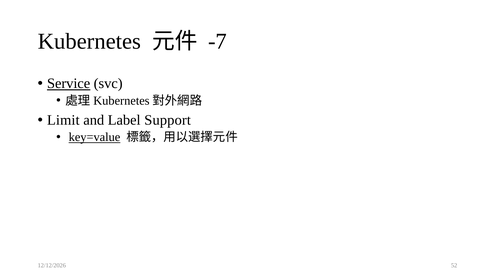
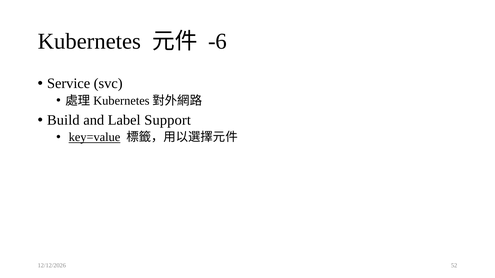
-7: -7 -> -6
Service underline: present -> none
Limit: Limit -> Build
